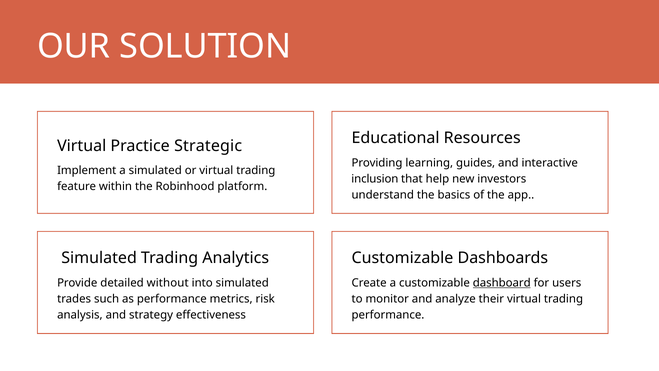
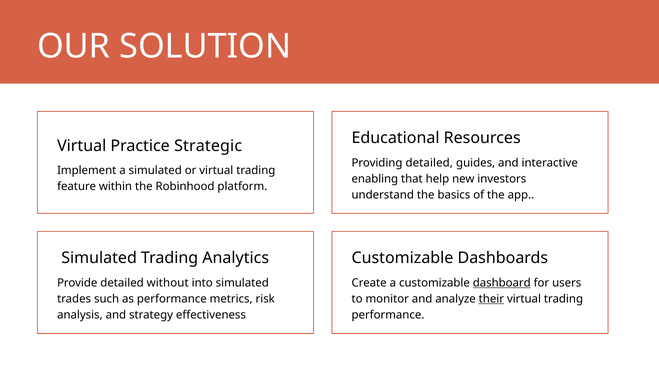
Providing learning: learning -> detailed
inclusion: inclusion -> enabling
their underline: none -> present
